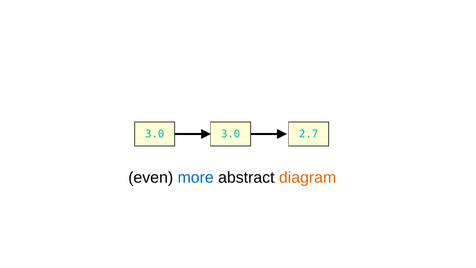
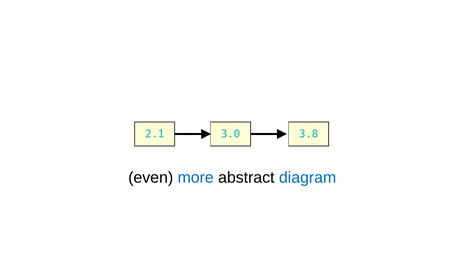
3.0 at (155, 134): 3.0 -> 2.1
2.7: 2.7 -> 3.8
diagram colour: orange -> blue
